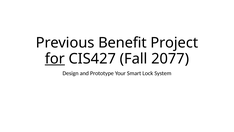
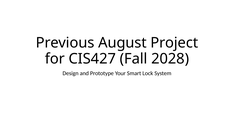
Benefit: Benefit -> August
for underline: present -> none
2077: 2077 -> 2028
